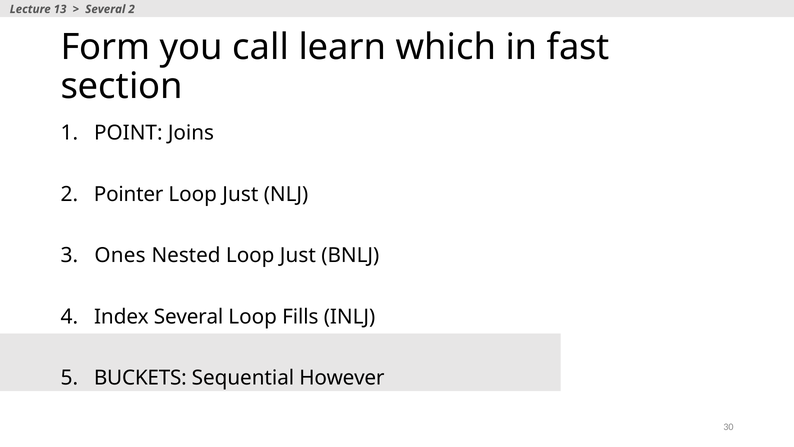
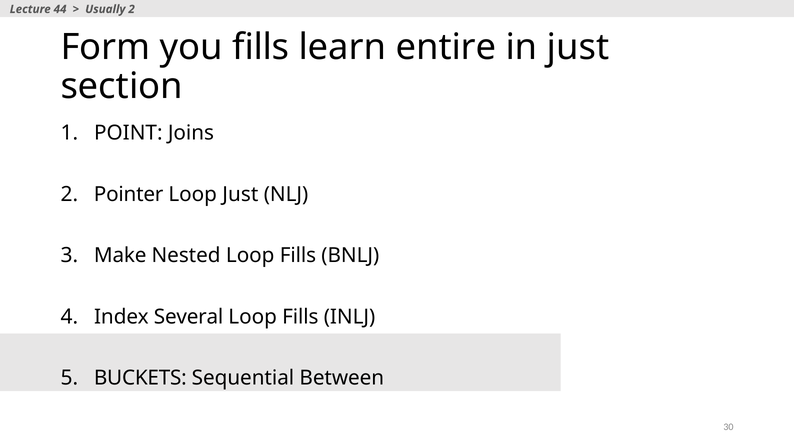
13: 13 -> 44
Several at (105, 9): Several -> Usually
you call: call -> fills
which: which -> entire
in fast: fast -> just
Ones: Ones -> Make
Nested Loop Just: Just -> Fills
However: However -> Between
